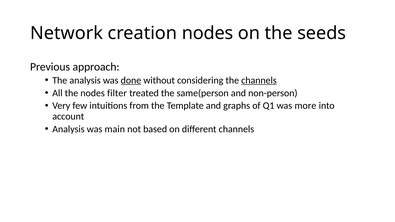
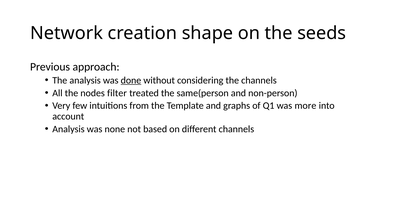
creation nodes: nodes -> shape
channels at (259, 80) underline: present -> none
main: main -> none
